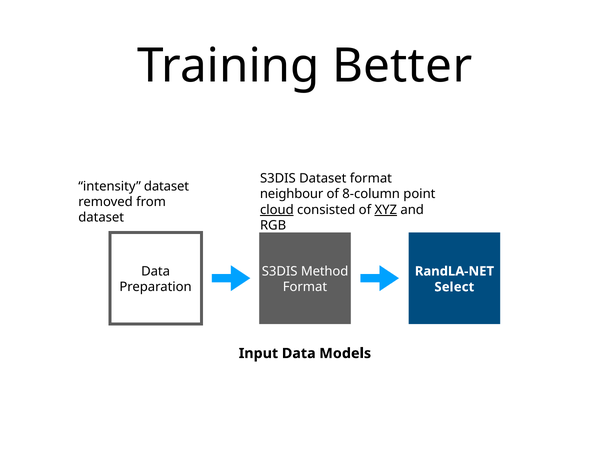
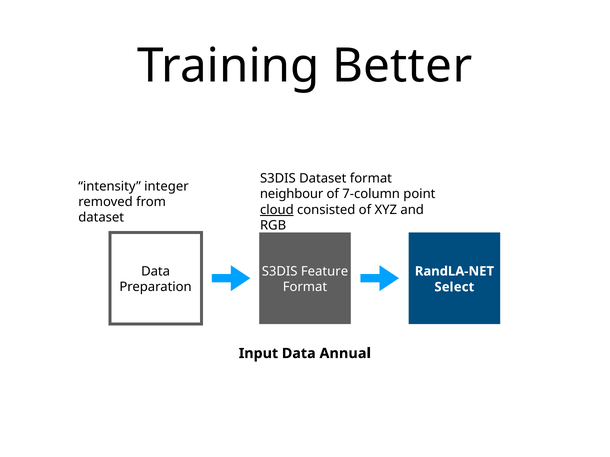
intensity dataset: dataset -> integer
8-column: 8-column -> 7-column
XYZ underline: present -> none
Method: Method -> Feature
Models: Models -> Annual
